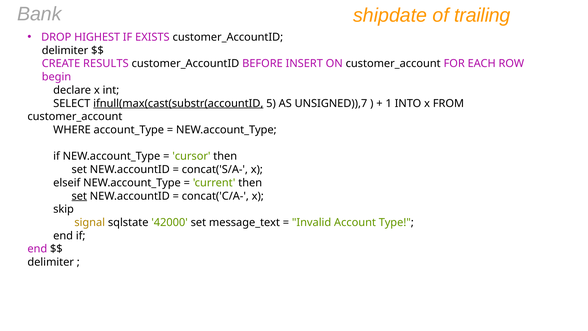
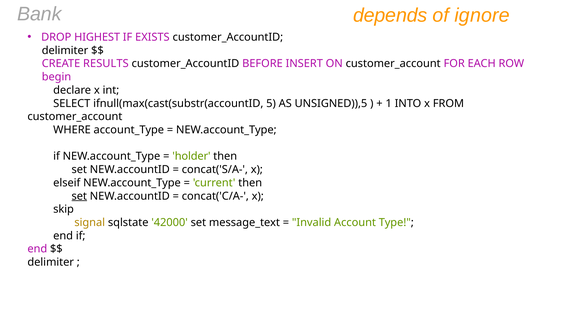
shipdate: shipdate -> depends
trailing: trailing -> ignore
ifnull(max(cast(substr(accountID underline: present -> none
UNSIGNED)),7: UNSIGNED)),7 -> UNSIGNED)),5
cursor: cursor -> holder
